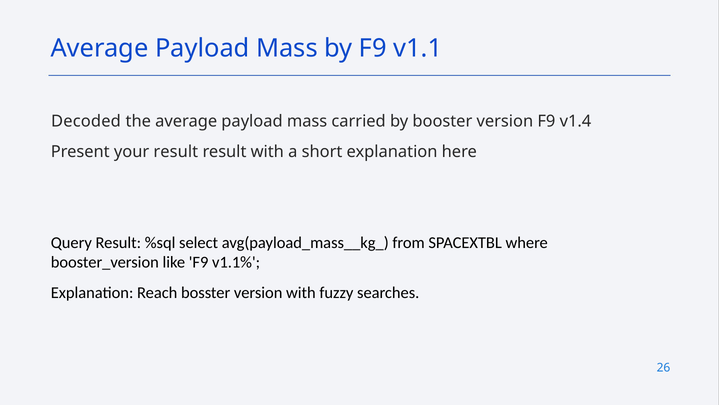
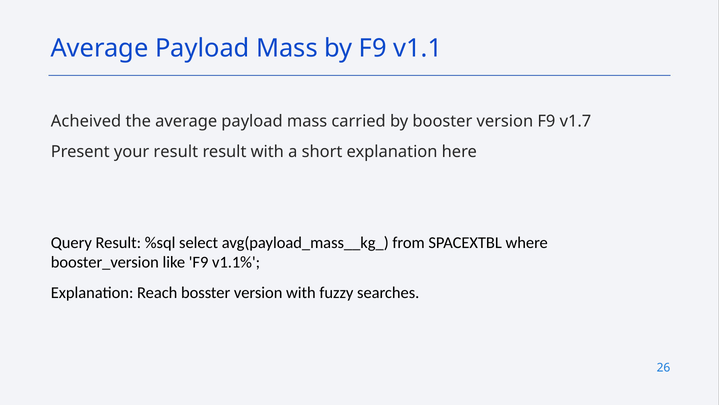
Decoded: Decoded -> Acheived
v1.4: v1.4 -> v1.7
